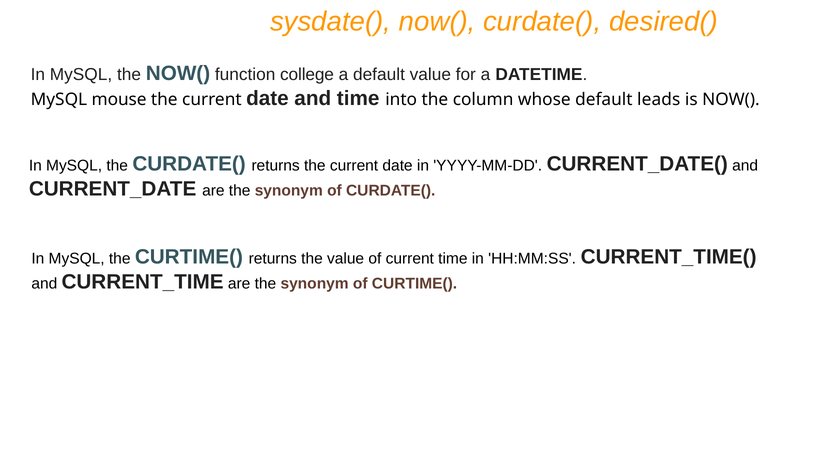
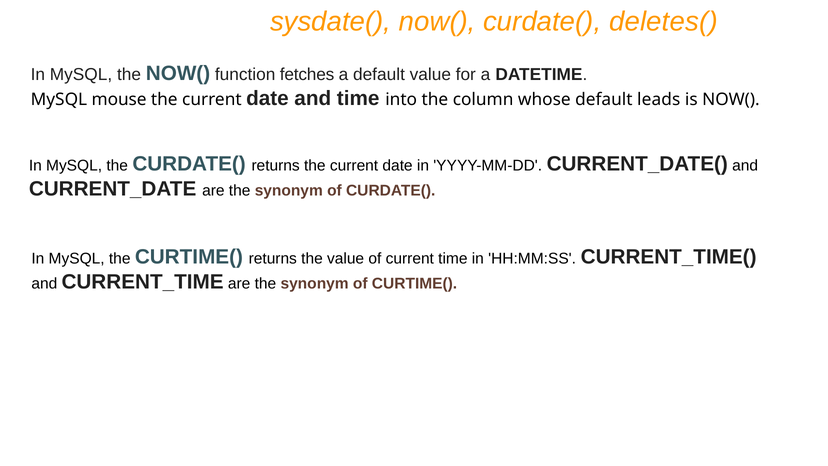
desired(: desired( -> deletes(
college: college -> fetches
